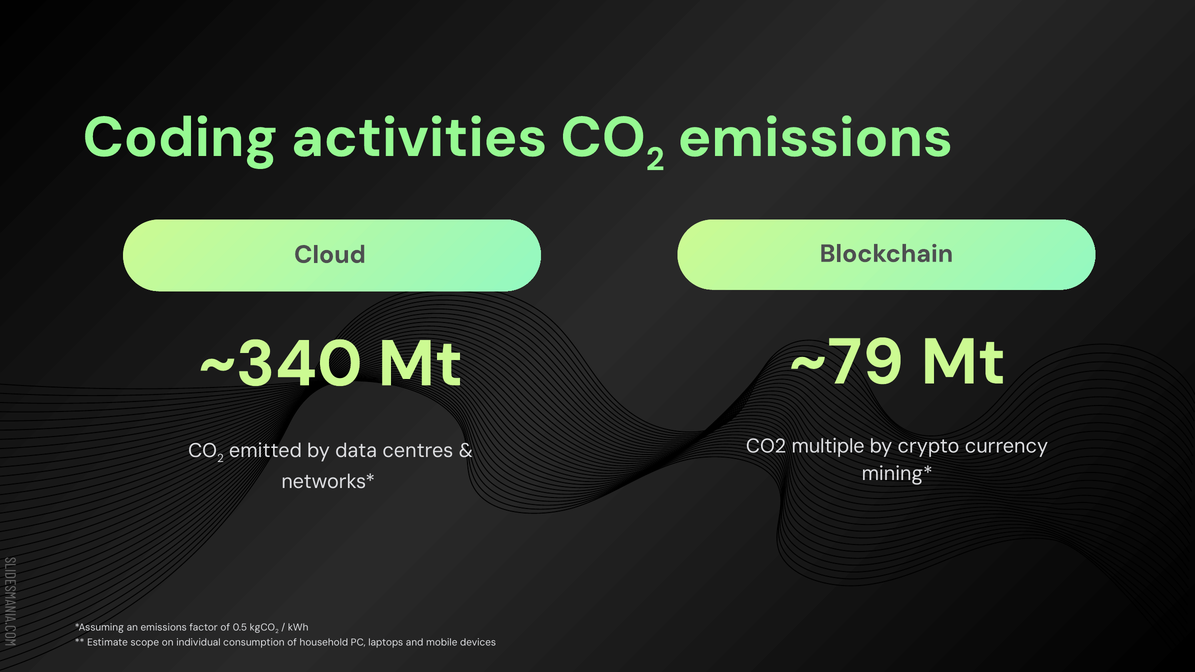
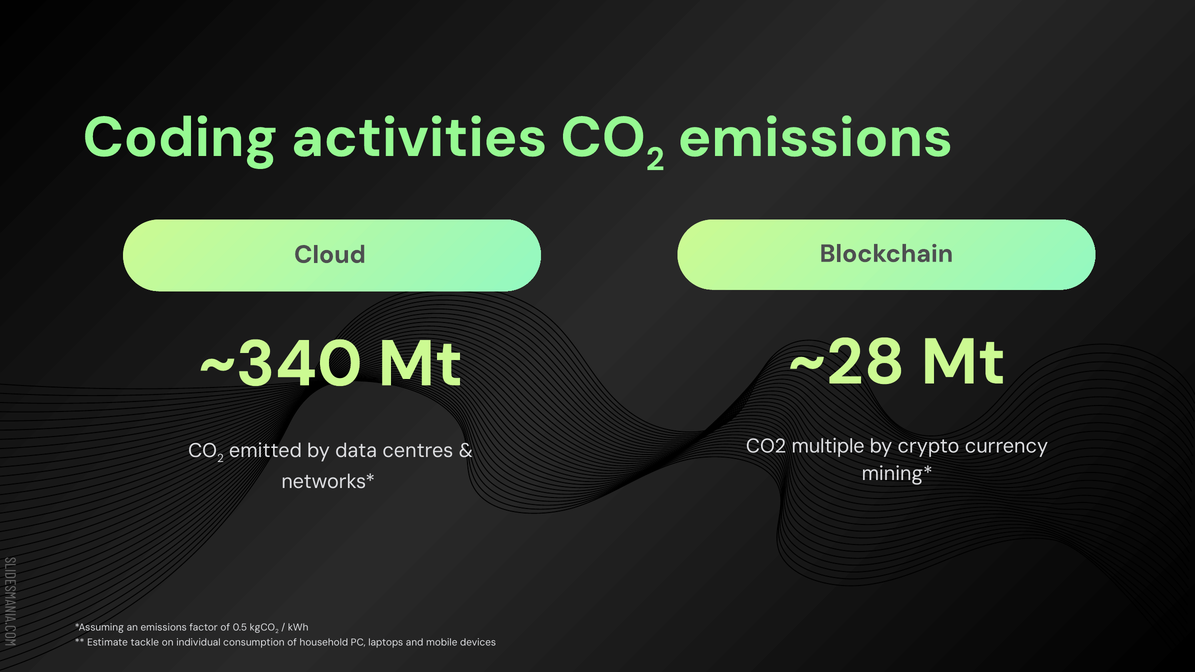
~79: ~79 -> ~28
scope: scope -> tackle
